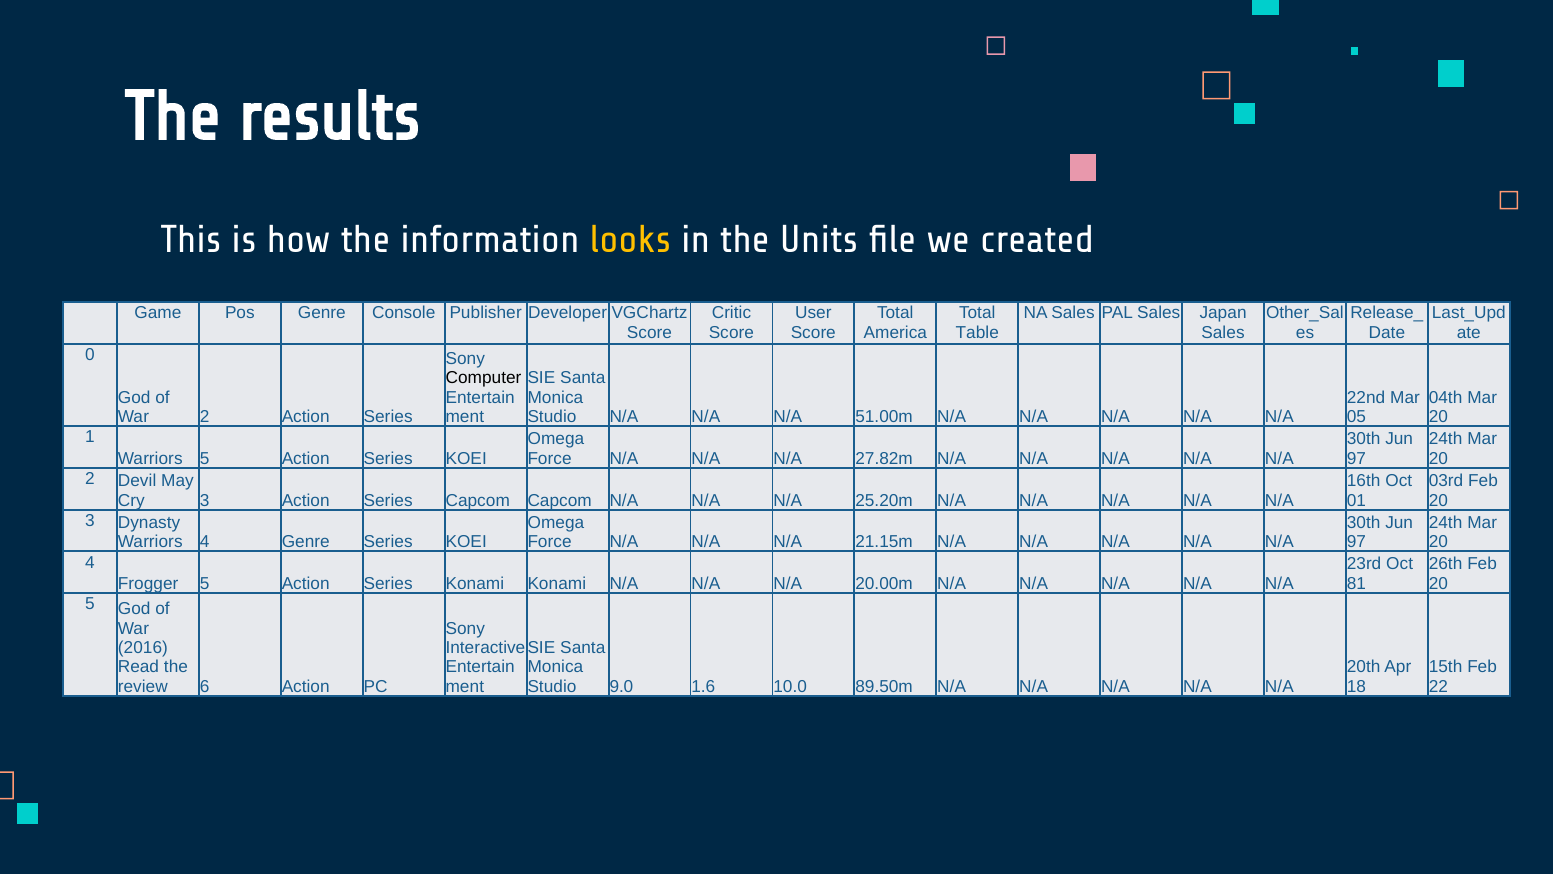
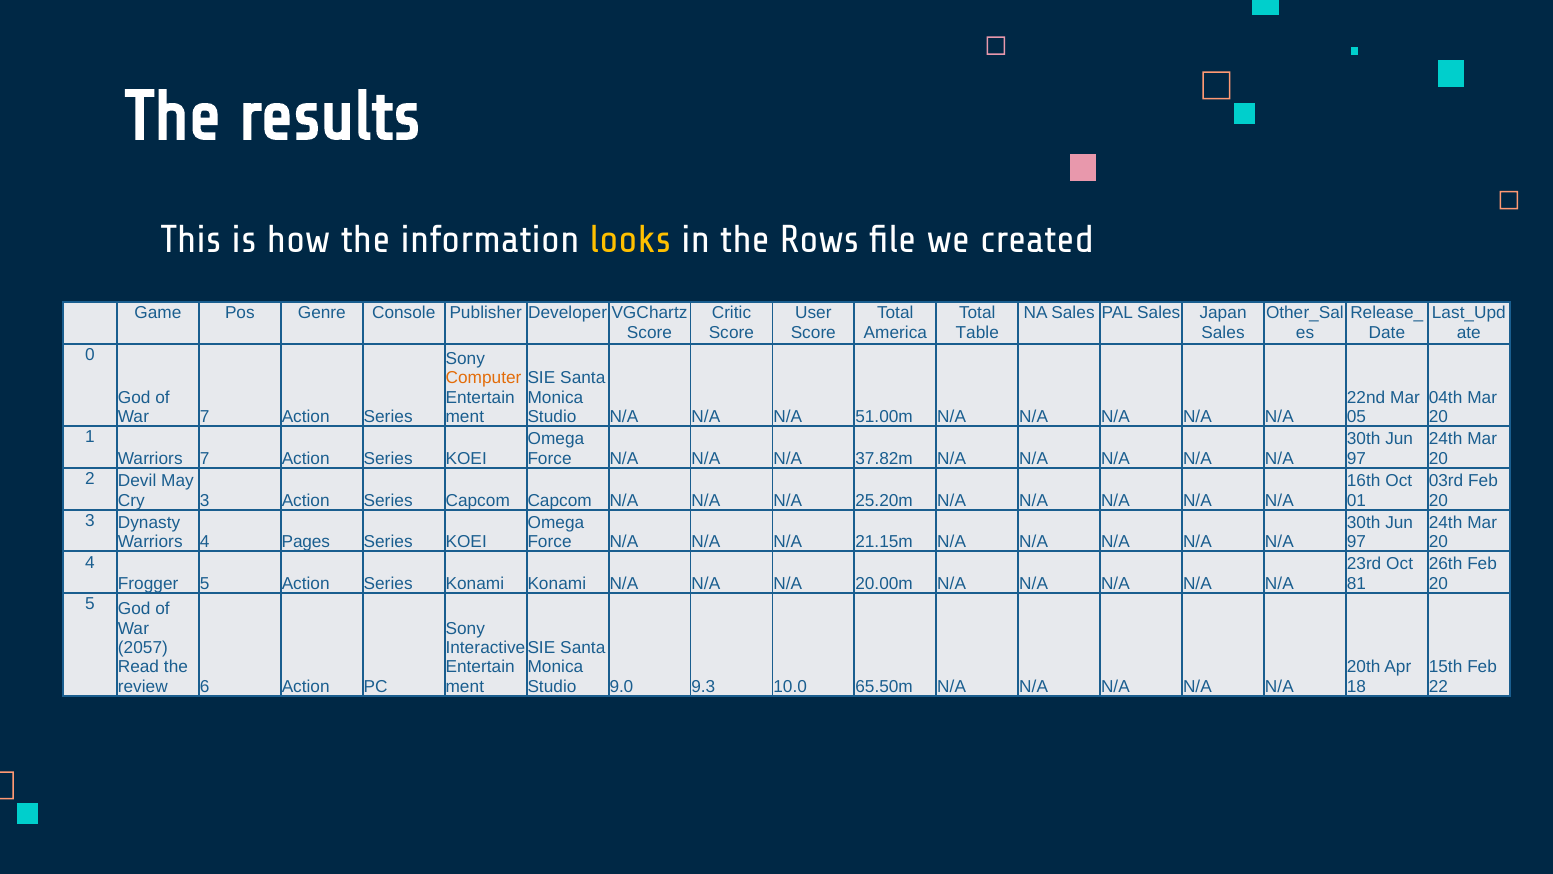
Units: Units -> Rows
Computer colour: black -> orange
War 2: 2 -> 7
Warriors 5: 5 -> 7
27.82m: 27.82m -> 37.82m
4 Genre: Genre -> Pages
2016: 2016 -> 2057
1.6: 1.6 -> 9.3
89.50m: 89.50m -> 65.50m
